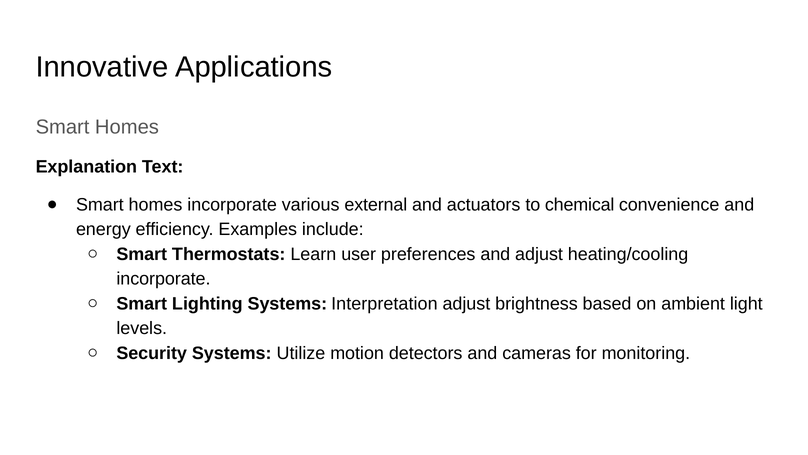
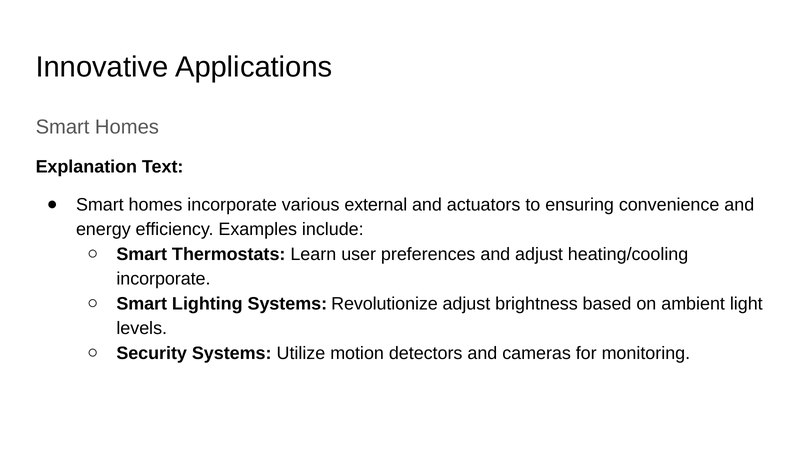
chemical: chemical -> ensuring
Interpretation: Interpretation -> Revolutionize
